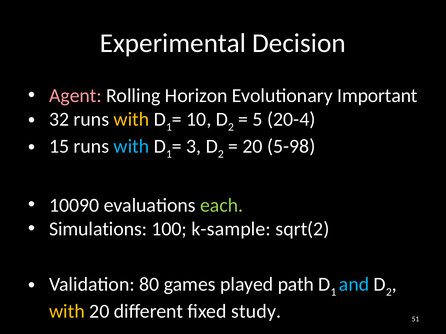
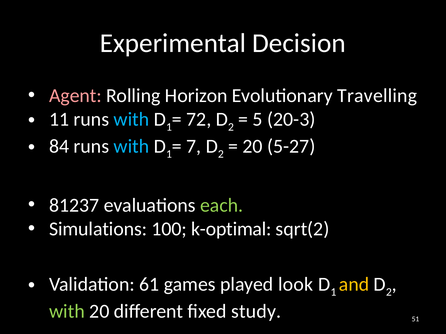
Important: Important -> Travelling
32: 32 -> 11
with at (131, 120) colour: yellow -> light blue
10: 10 -> 72
20-4: 20-4 -> 20-3
15: 15 -> 84
3: 3 -> 7
5-98: 5-98 -> 5-27
10090: 10090 -> 81237
k-sample: k-sample -> k-optimal
80: 80 -> 61
path: path -> look
and colour: light blue -> yellow
with at (67, 312) colour: yellow -> light green
